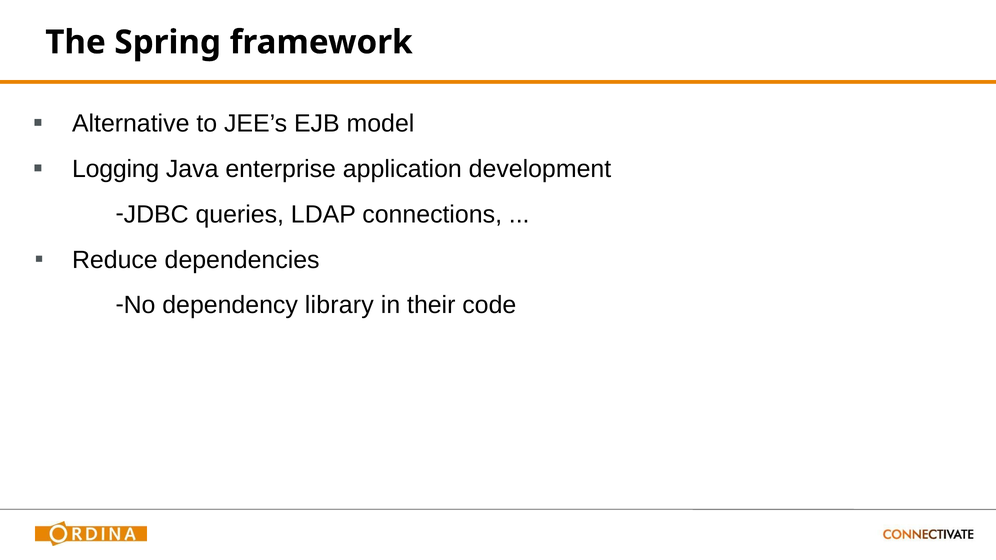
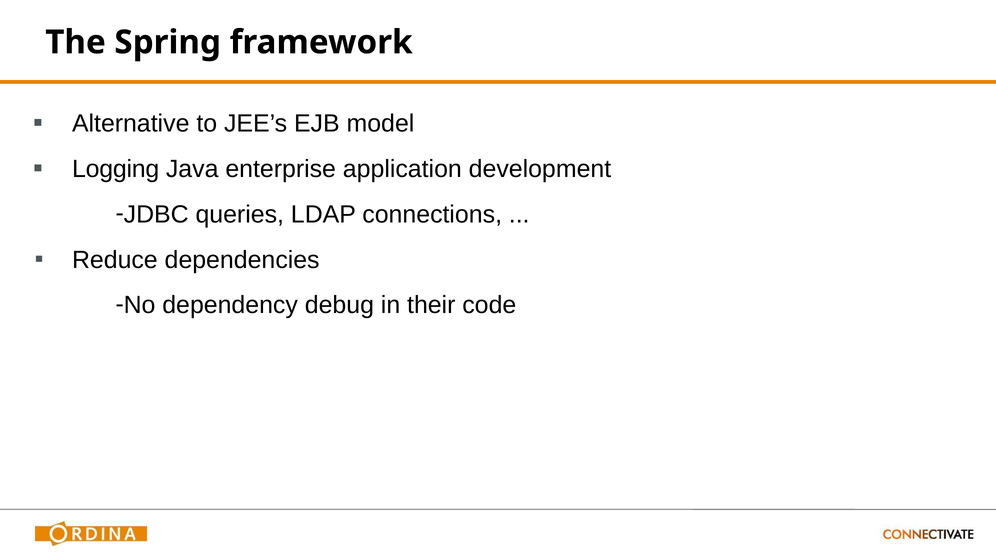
library: library -> debug
